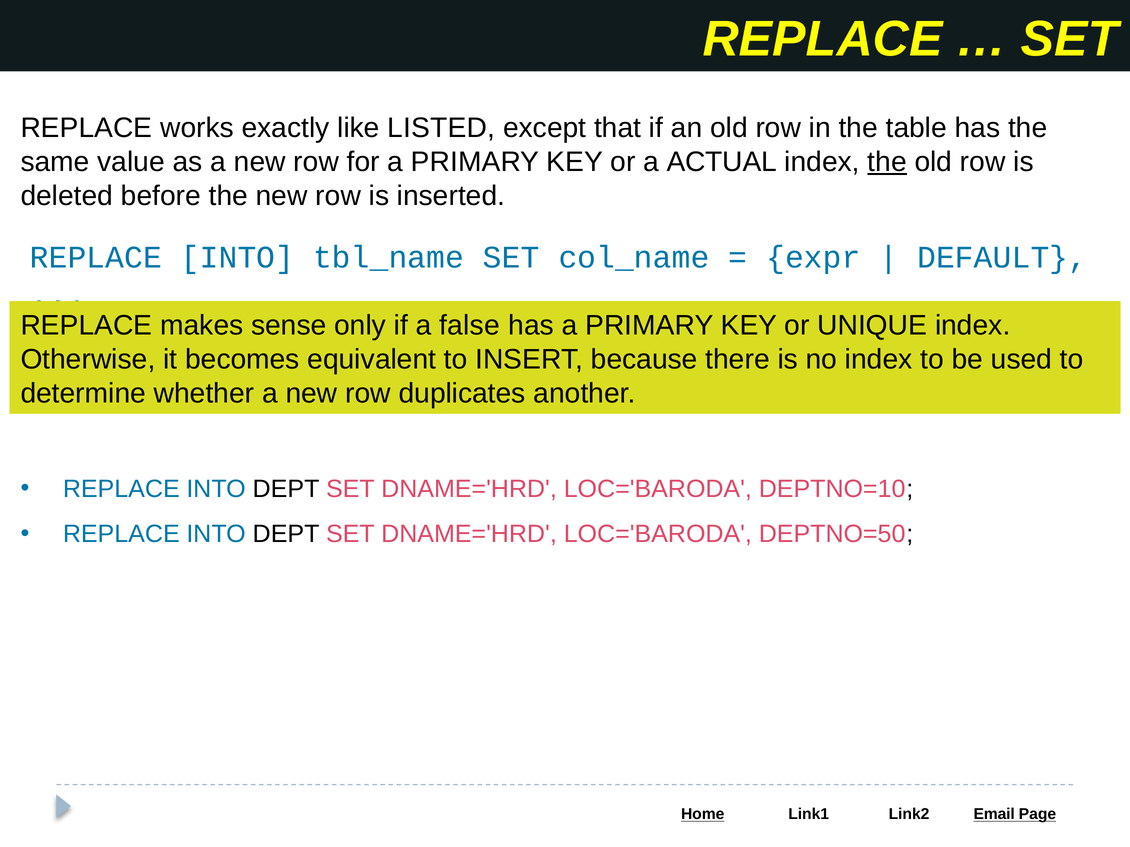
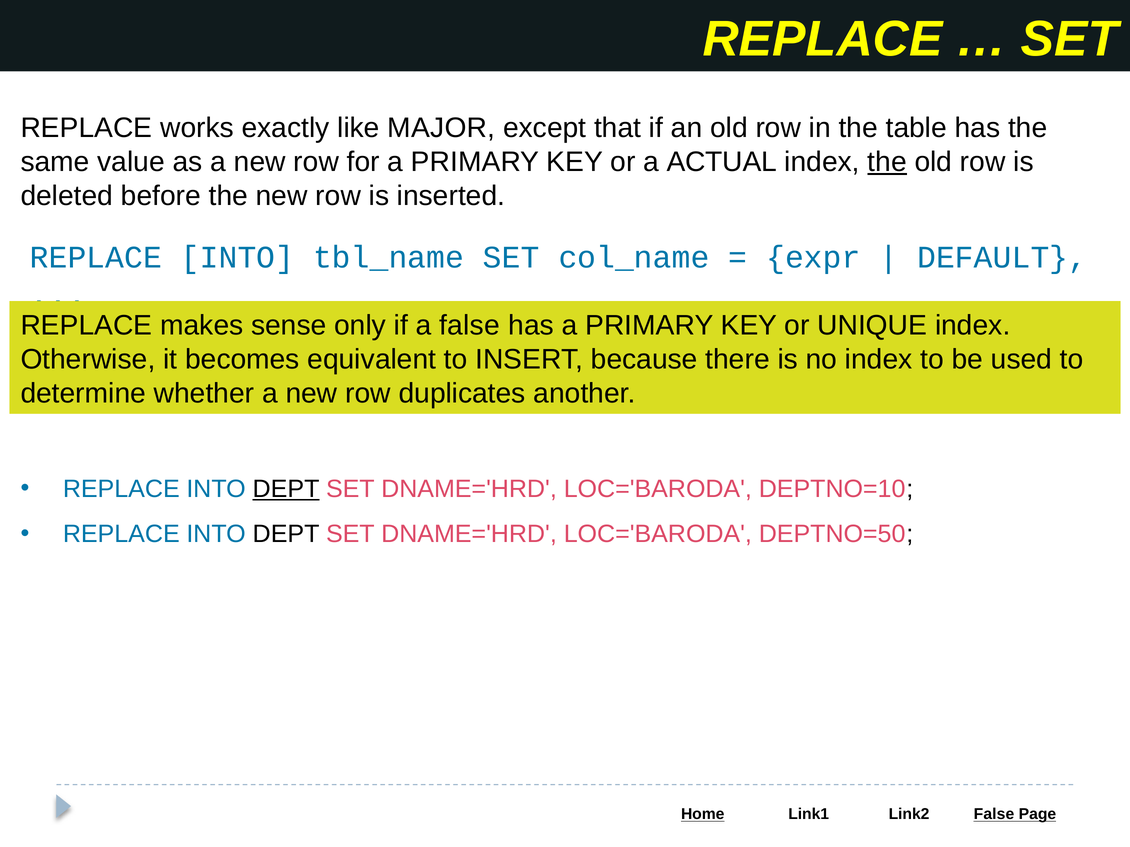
LISTED: LISTED -> MAJOR
DEPT at (286, 489) underline: none -> present
Email at (994, 815): Email -> False
